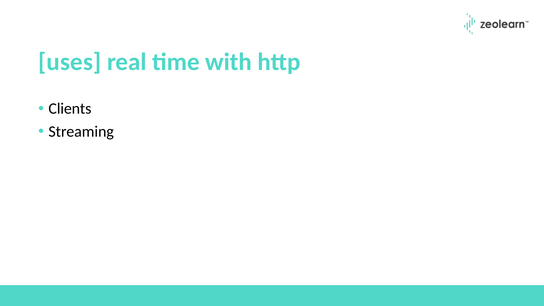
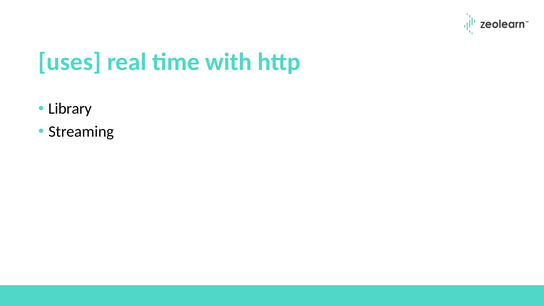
Clients: Clients -> Library
